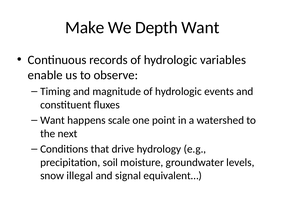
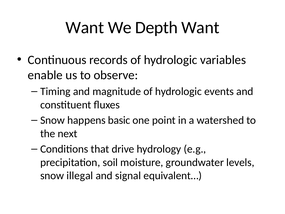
Make at (85, 28): Make -> Want
Want at (53, 120): Want -> Snow
scale: scale -> basic
